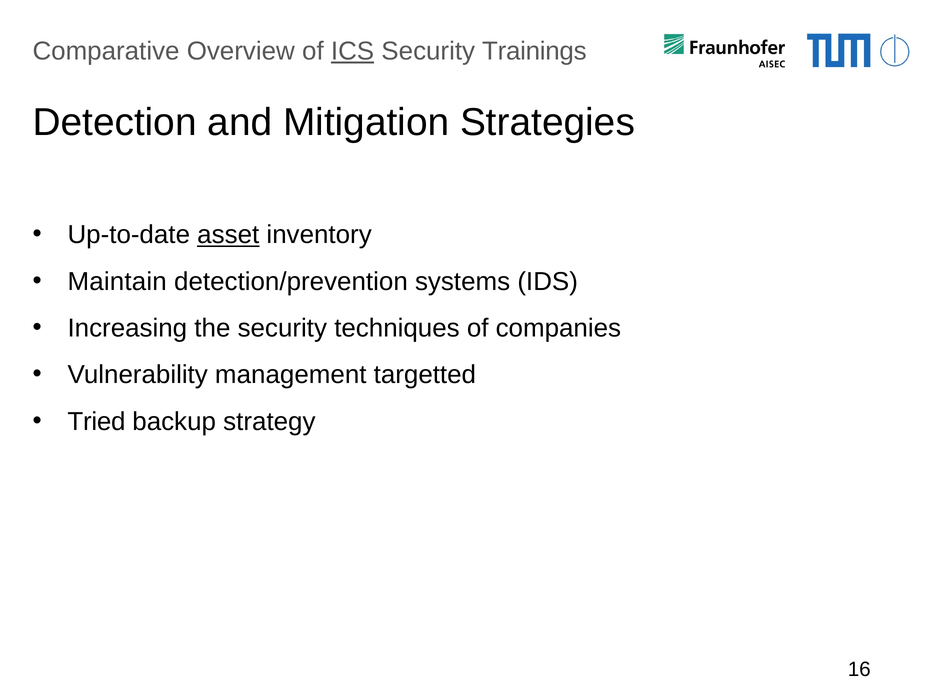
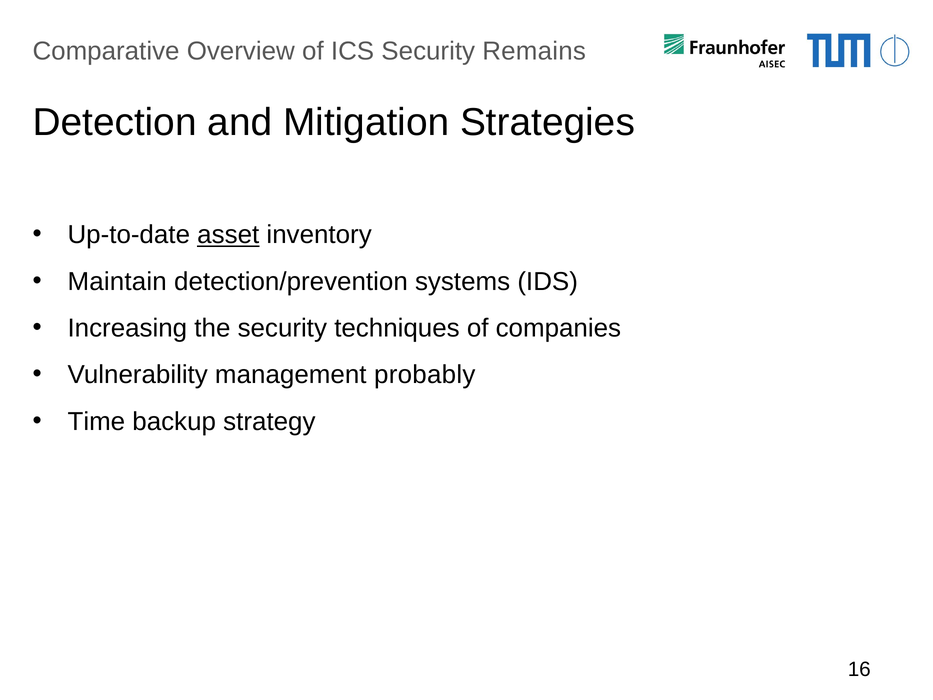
ICS underline: present -> none
Trainings: Trainings -> Remains
targetted: targetted -> probably
Tried: Tried -> Time
